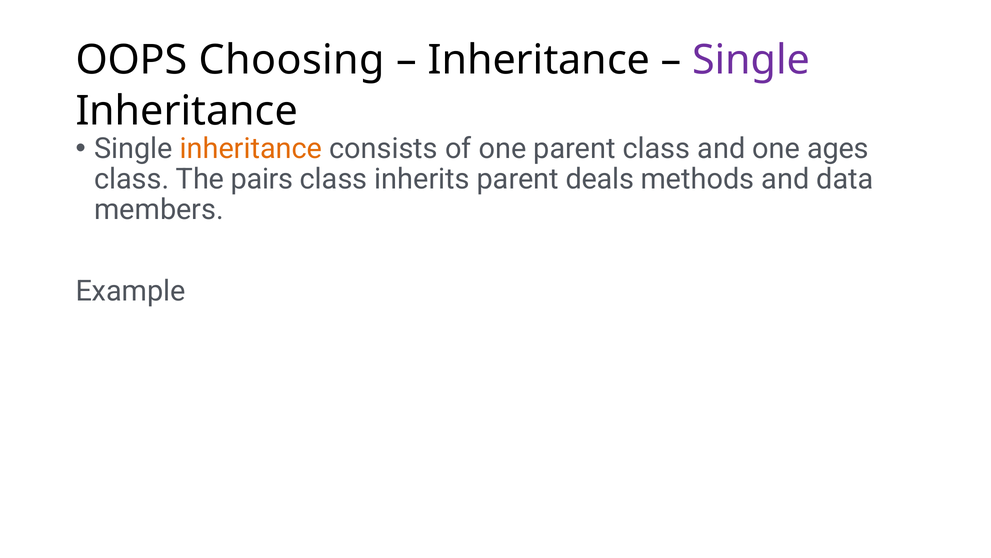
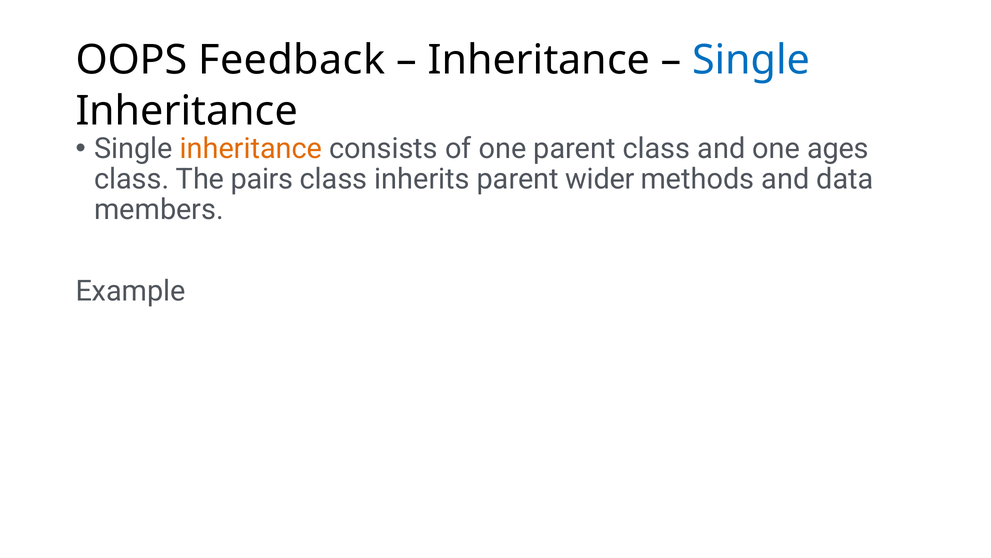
Choosing: Choosing -> Feedback
Single at (751, 60) colour: purple -> blue
deals: deals -> wider
